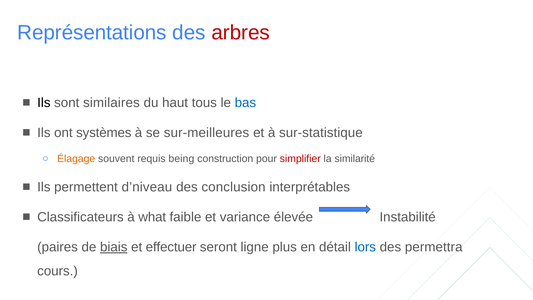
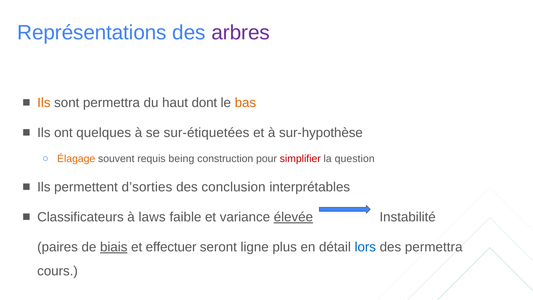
arbres colour: red -> purple
Ils at (44, 103) colour: black -> orange
sont similaires: similaires -> permettra
tous: tous -> dont
bas colour: blue -> orange
systèmes: systèmes -> quelques
sur-meilleures: sur-meilleures -> sur-étiquetées
sur-statistique: sur-statistique -> sur-hypothèse
similarité: similarité -> question
d’niveau: d’niveau -> d’sorties
what: what -> laws
élevée underline: none -> present
